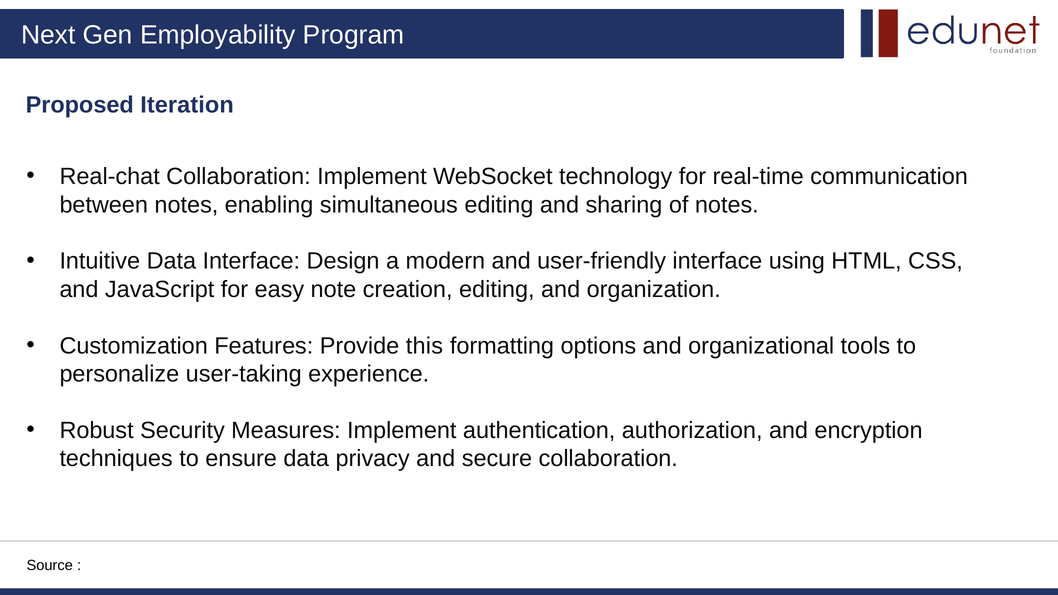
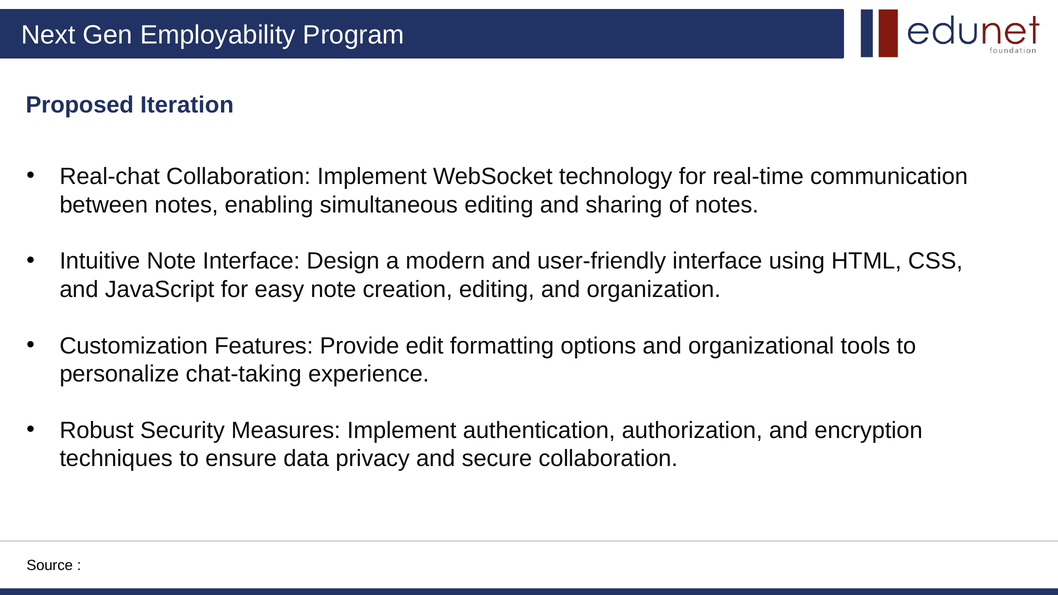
Intuitive Data: Data -> Note
this: this -> edit
user-taking: user-taking -> chat-taking
